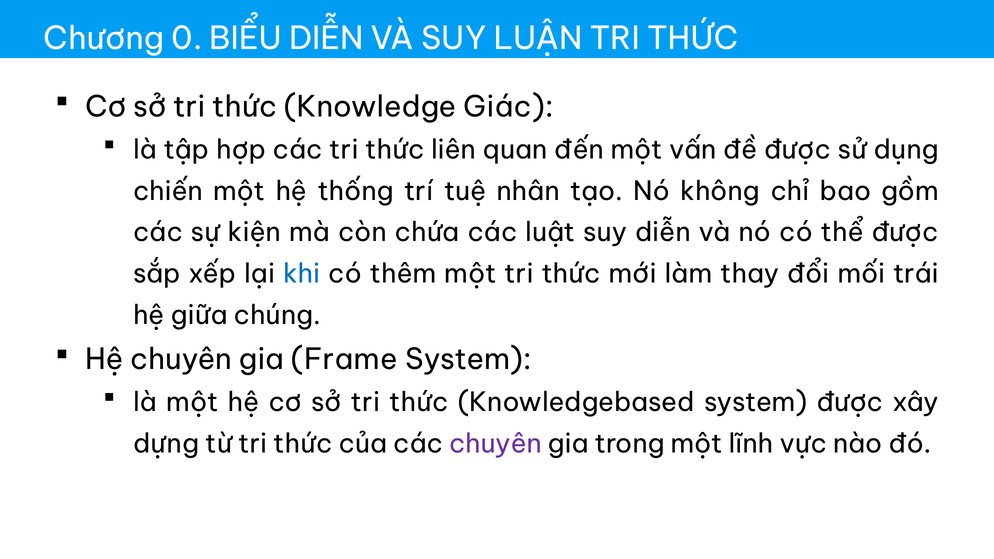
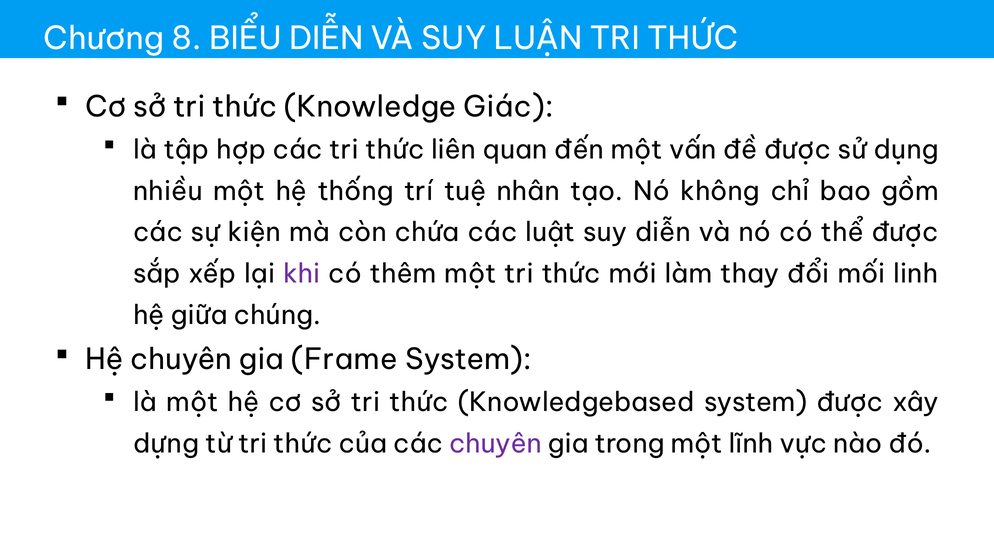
0: 0 -> 8
chiến: chiến -> nhiều
khi colour: blue -> purple
trái: trái -> linh
